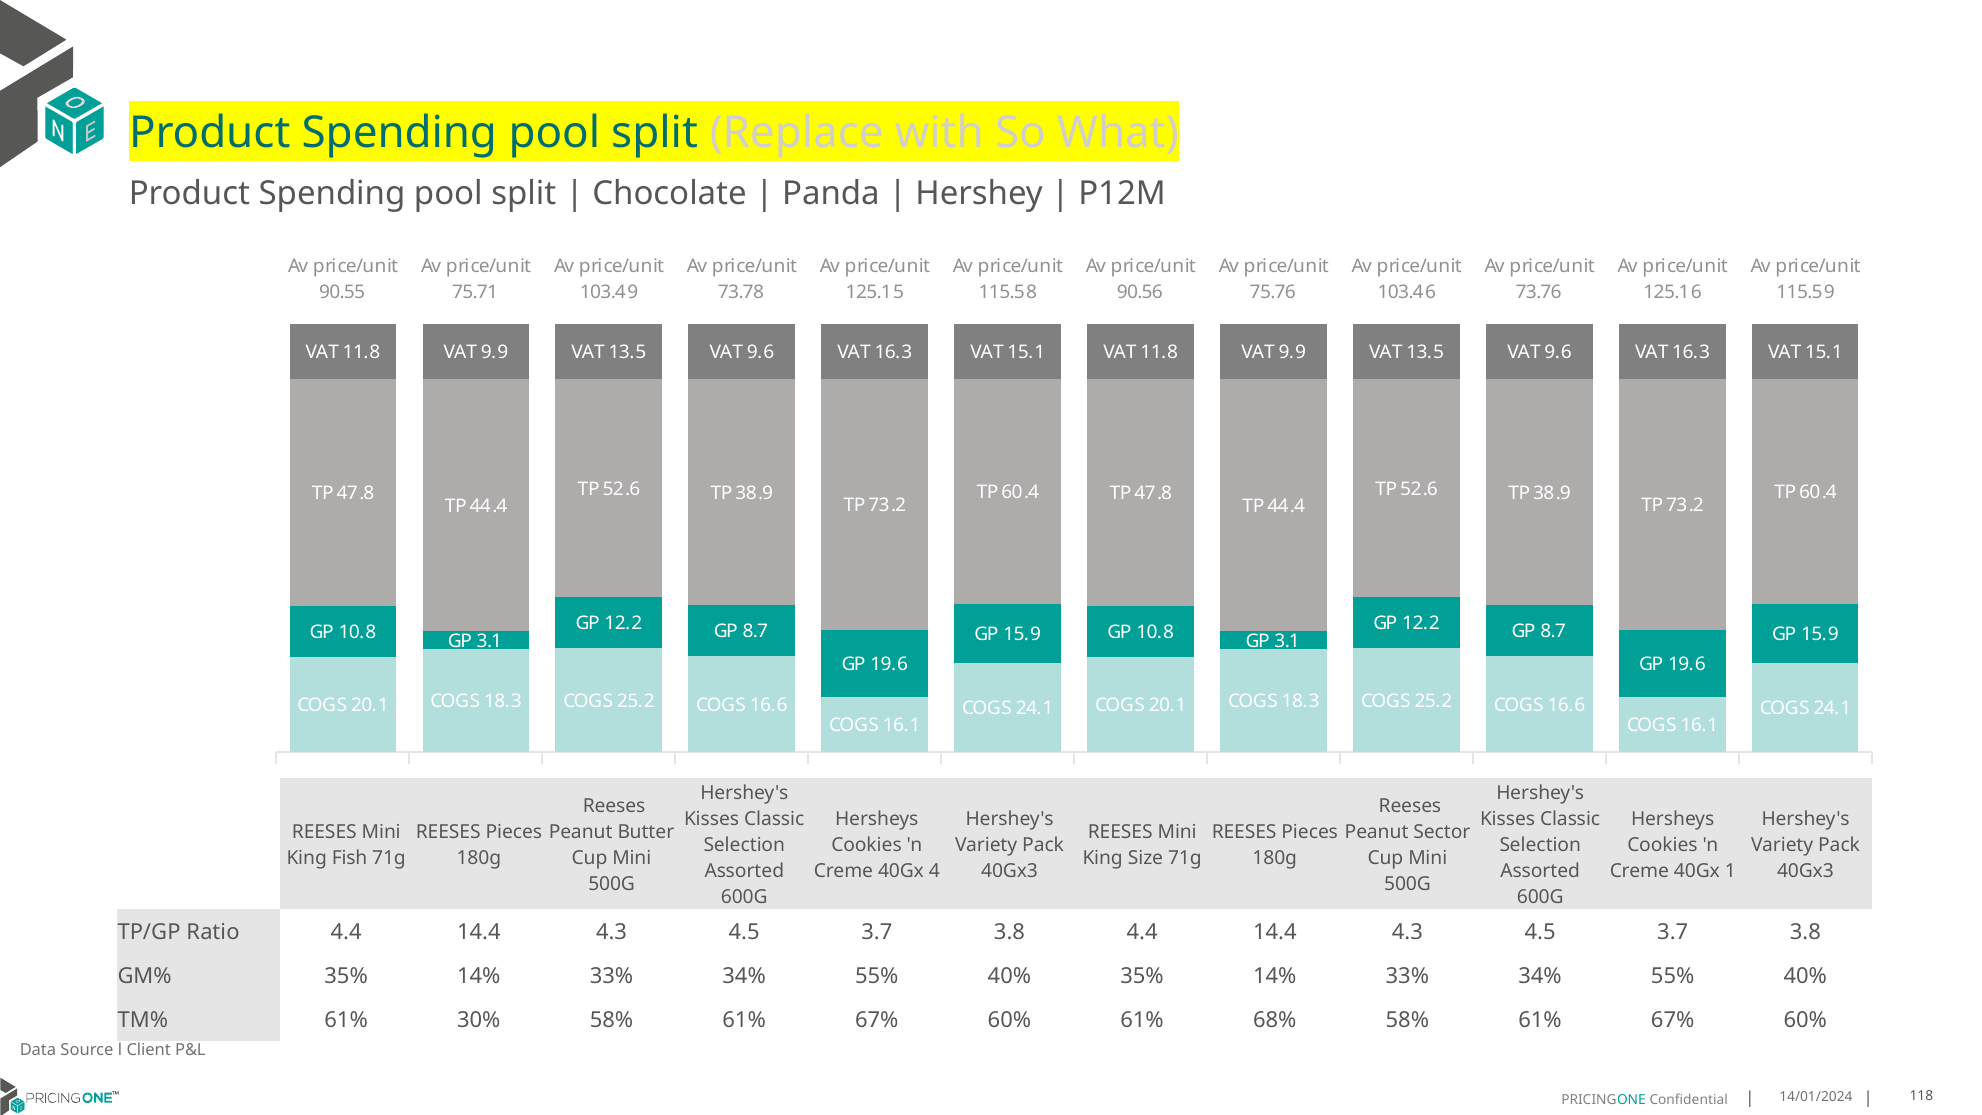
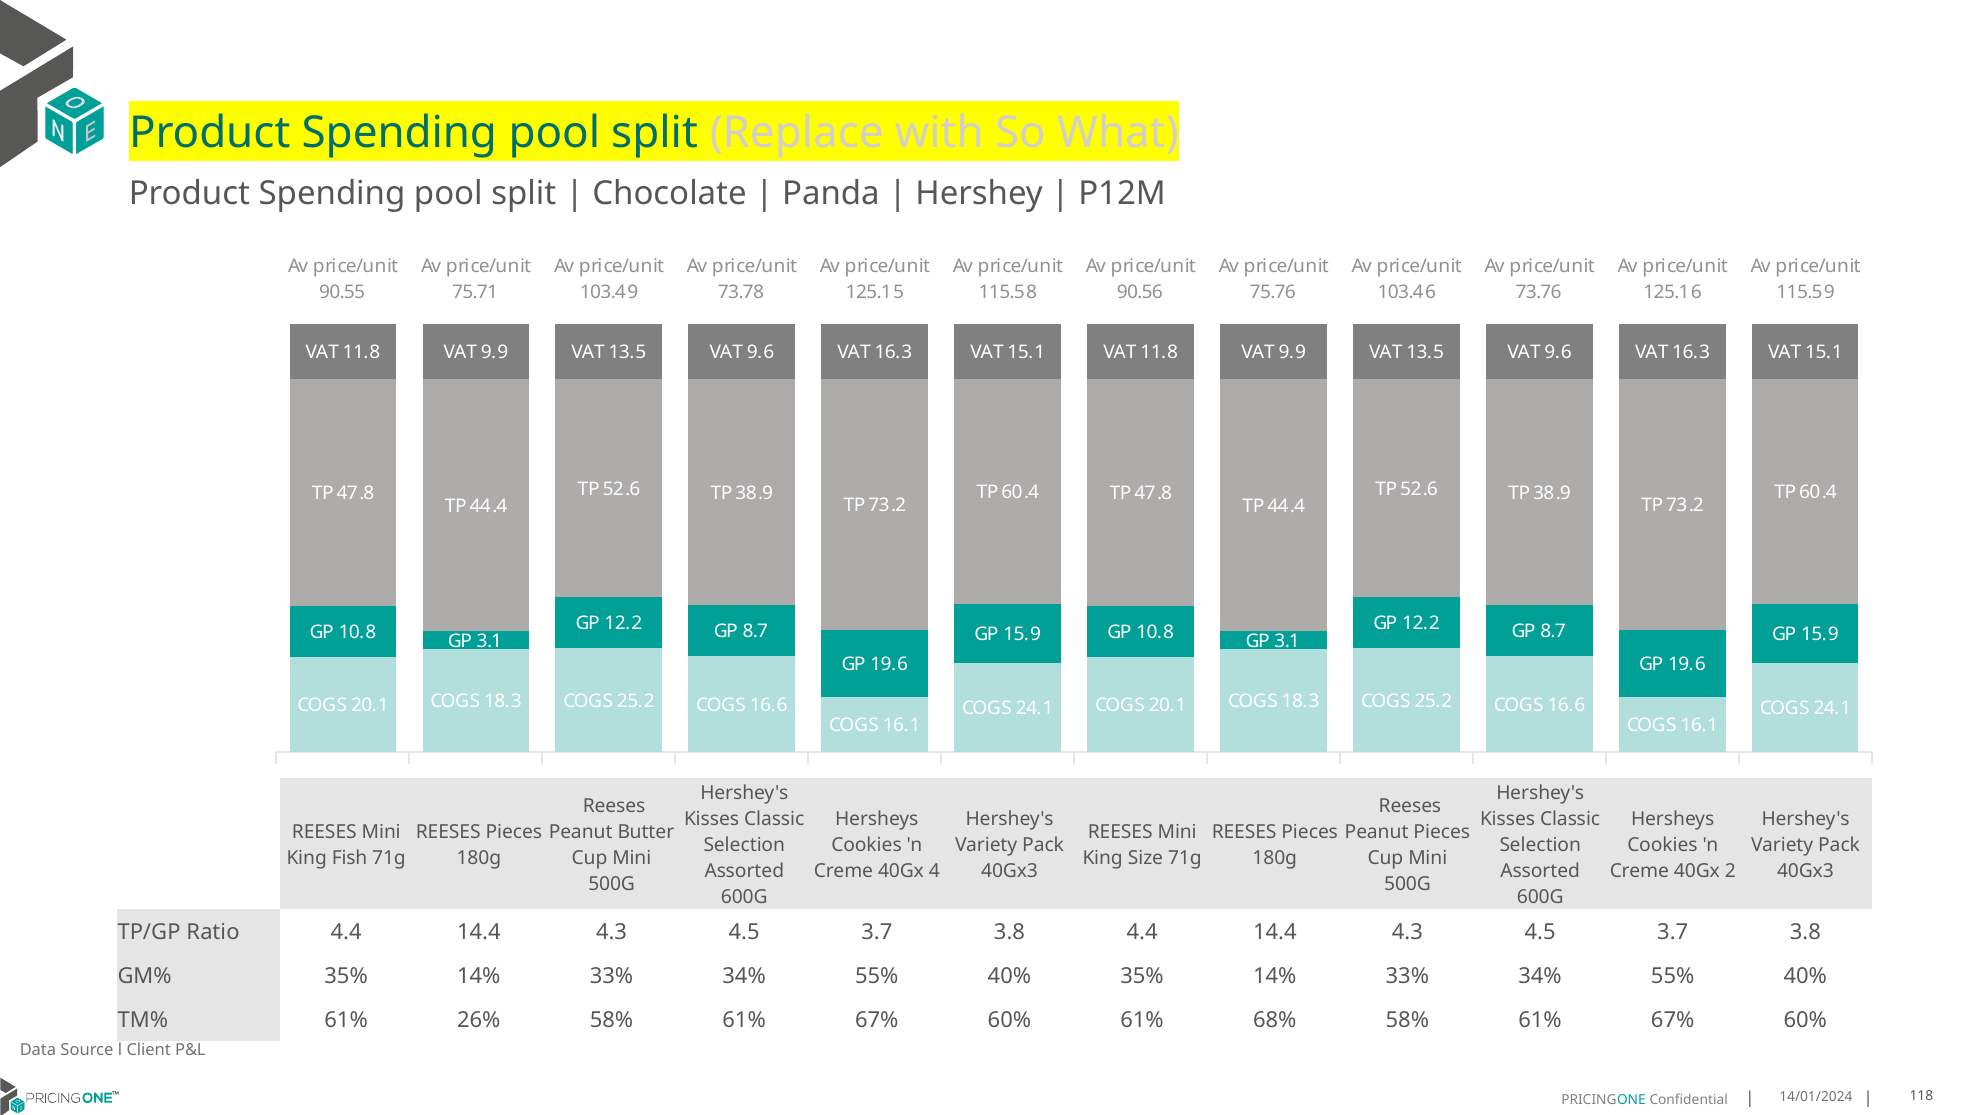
Peanut Sector: Sector -> Pieces
1: 1 -> 2
30%: 30% -> 26%
